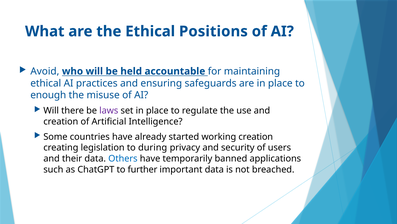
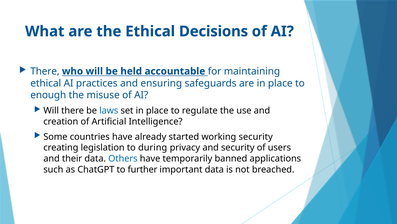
Positions: Positions -> Decisions
Avoid at (45, 71): Avoid -> There
laws colour: purple -> blue
working creation: creation -> security
